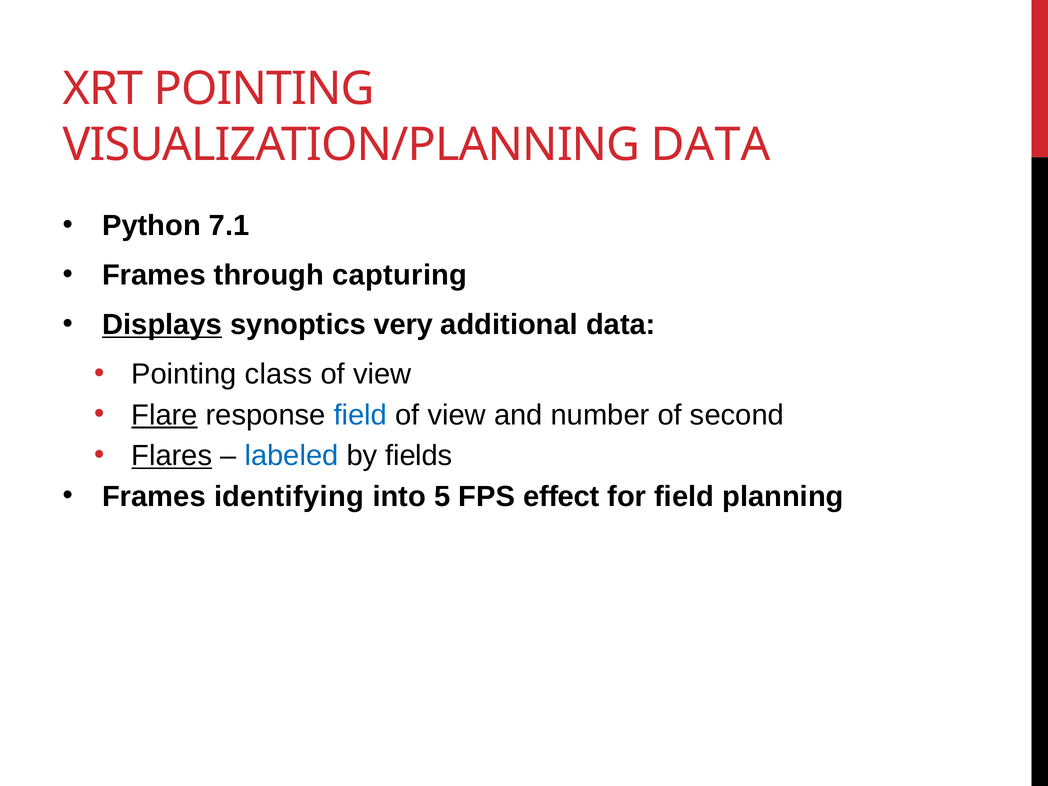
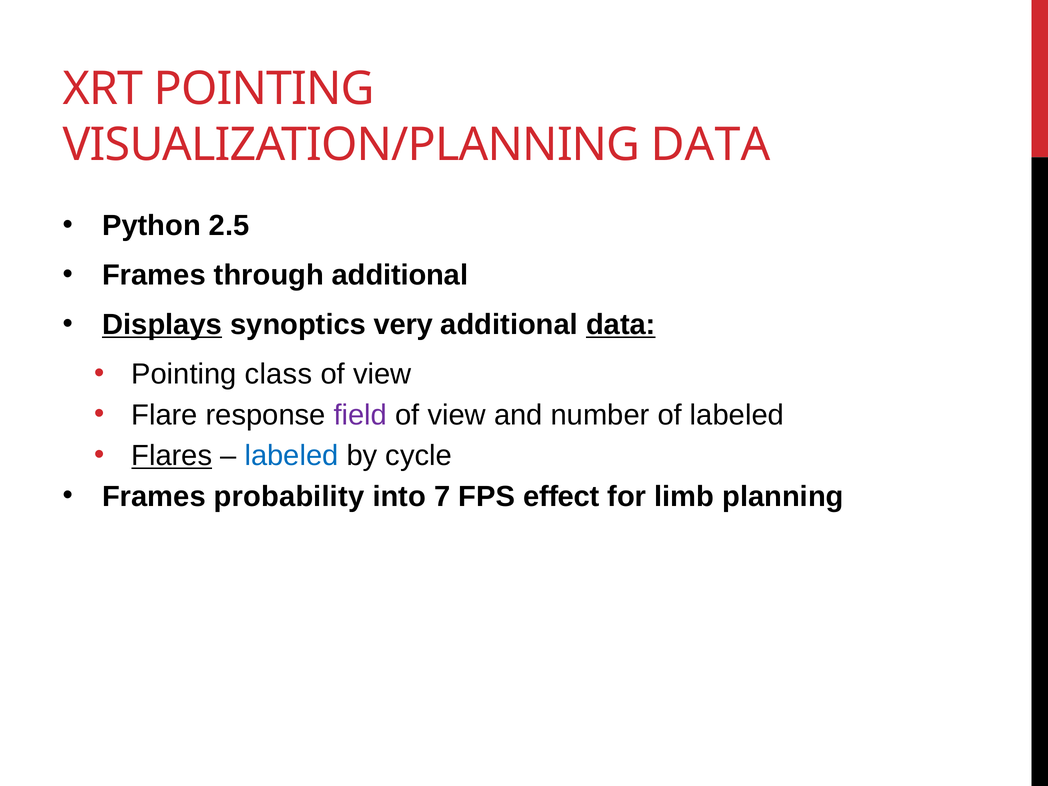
7.1: 7.1 -> 2.5
through capturing: capturing -> additional
data at (621, 325) underline: none -> present
Flare underline: present -> none
field at (360, 415) colour: blue -> purple
of second: second -> labeled
fields: fields -> cycle
identifying: identifying -> probability
5: 5 -> 7
for field: field -> limb
